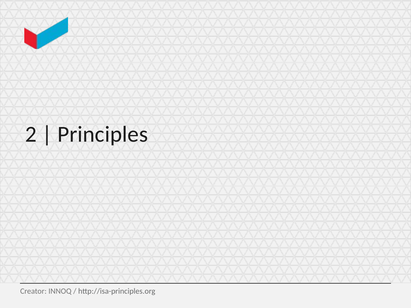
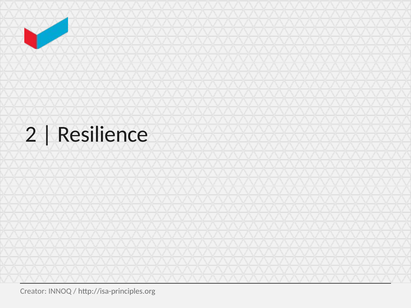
Principles: Principles -> Resilience
